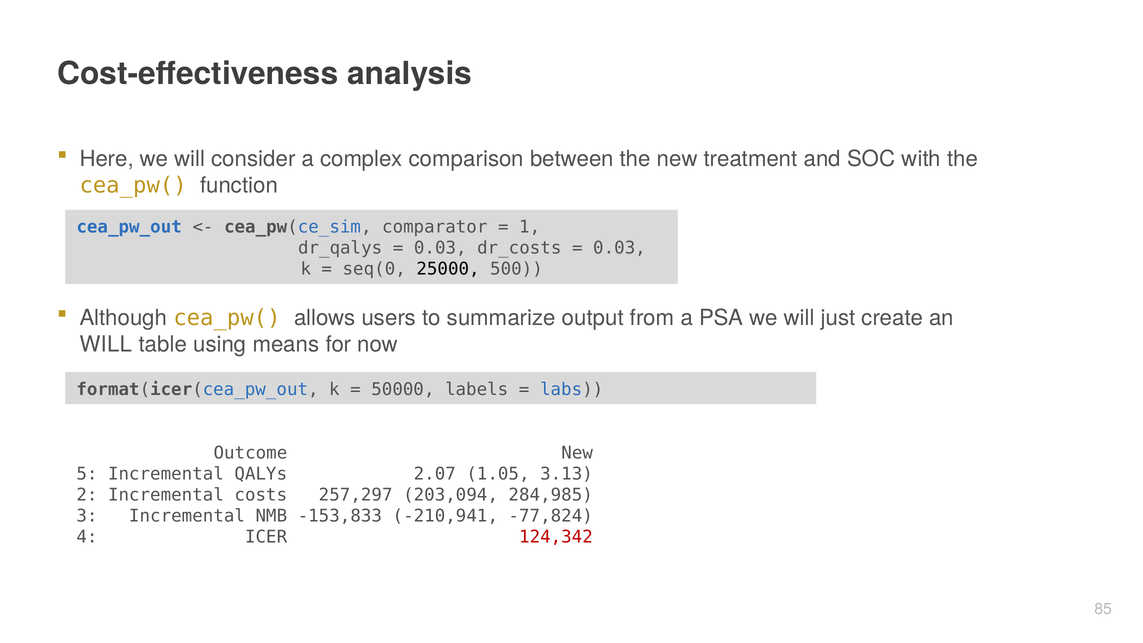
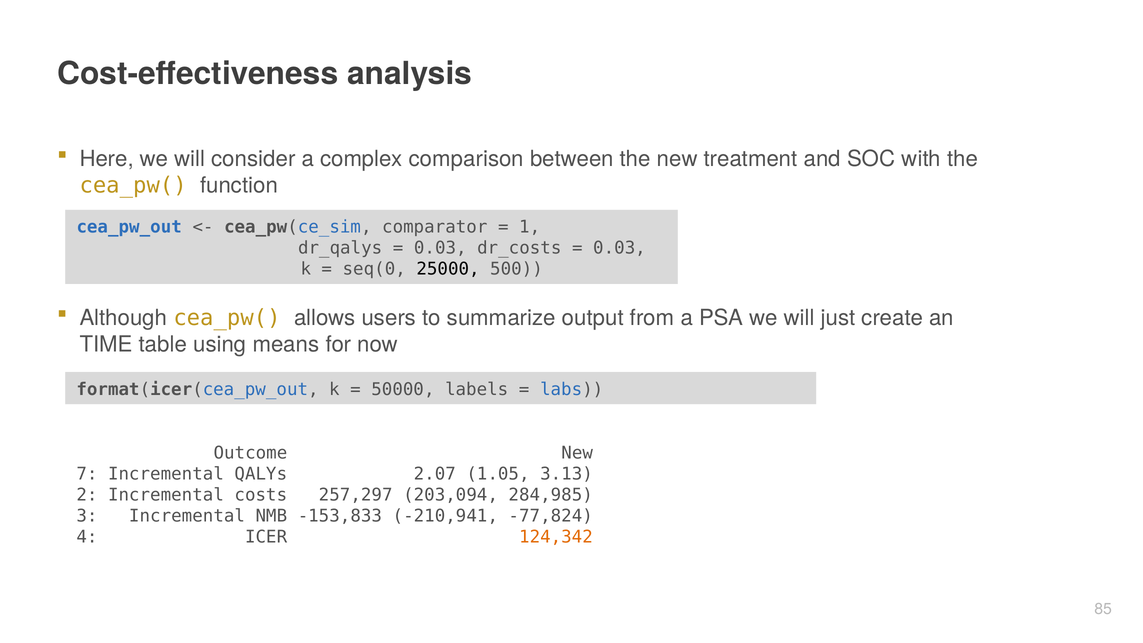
WILL at (106, 345): WILL -> TIME
5: 5 -> 7
124,342 colour: red -> orange
